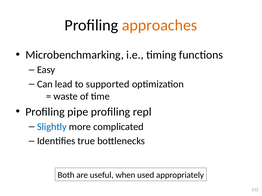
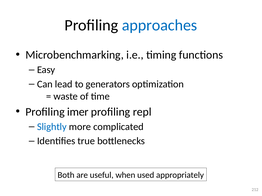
approaches colour: orange -> blue
supported: supported -> generators
pipe: pipe -> imer
